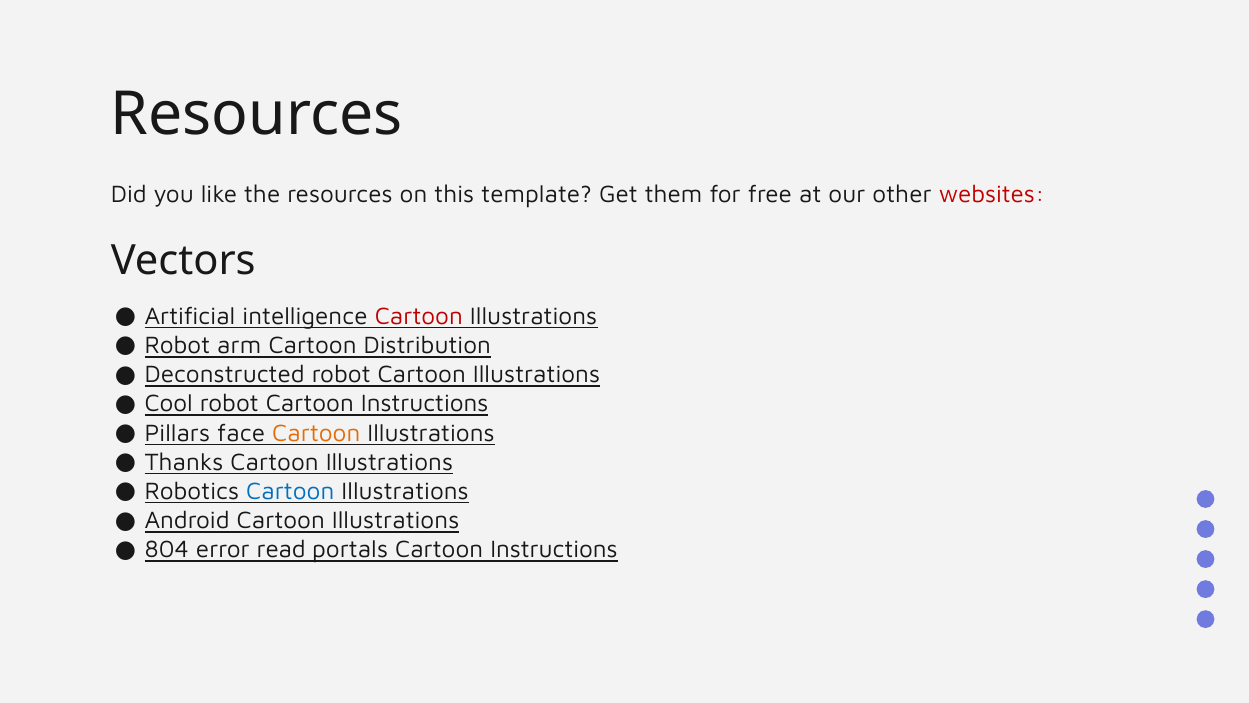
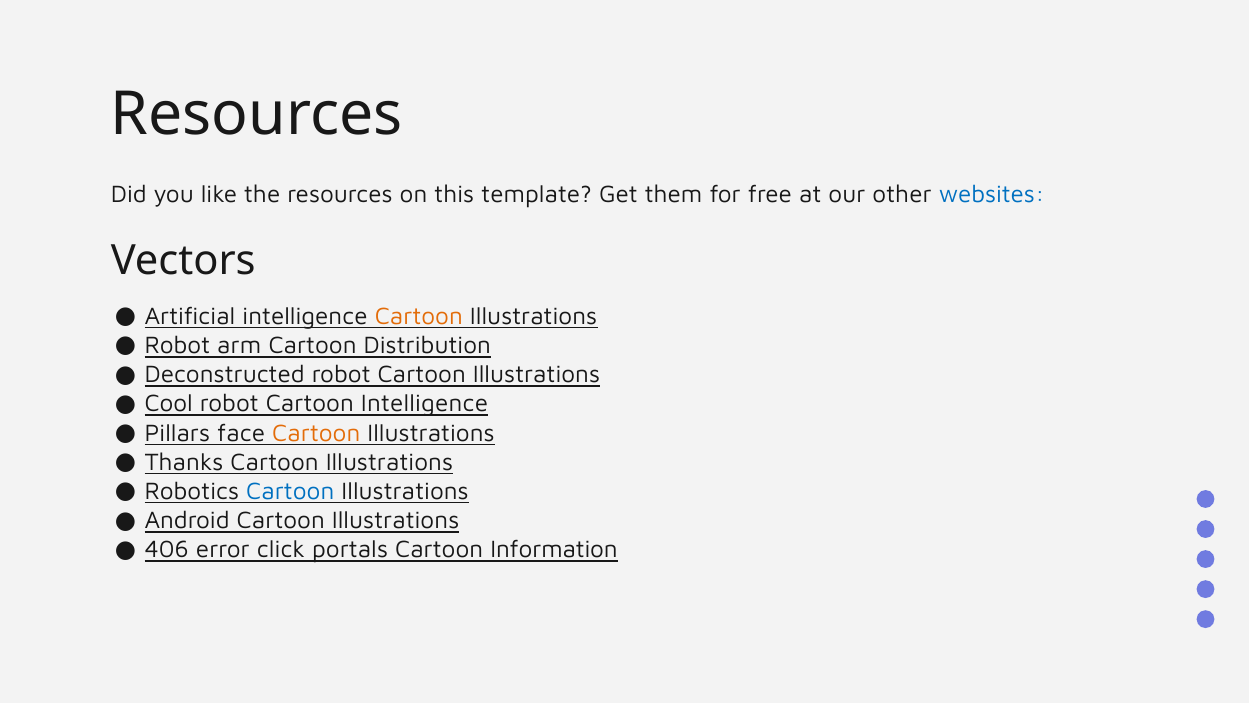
websites colour: red -> blue
Cartoon at (419, 316) colour: red -> orange
robot Cartoon Instructions: Instructions -> Intelligence
804: 804 -> 406
read: read -> click
portals Cartoon Instructions: Instructions -> Information
